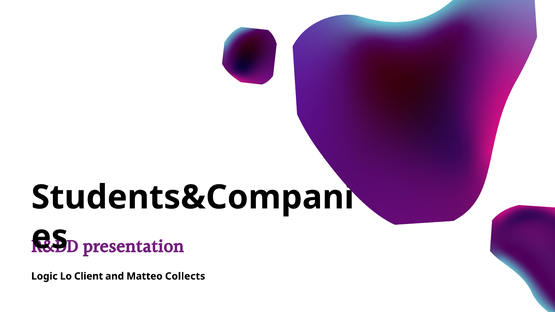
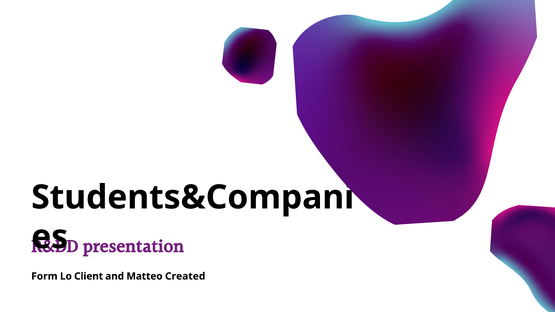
Logic: Logic -> Form
Collects: Collects -> Created
